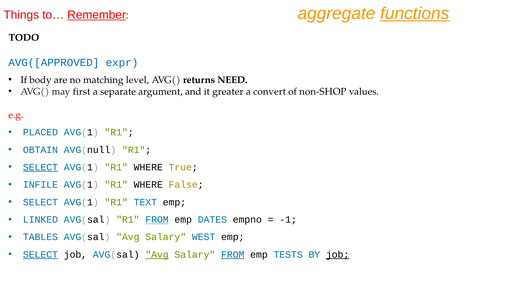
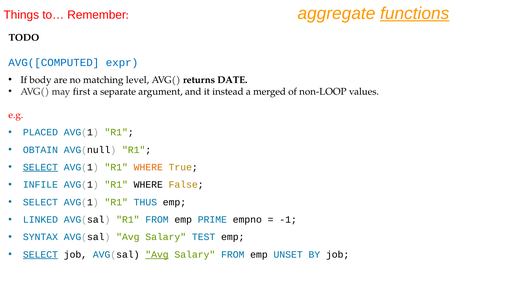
Remember underline: present -> none
AVG([APPROVED: AVG([APPROVED -> AVG([COMPUTED
NEED: NEED -> DATE
greater: greater -> instead
convert: convert -> merged
non-SHOP: non-SHOP -> non-LOOP
WHERE at (148, 167) colour: black -> orange
TEXT: TEXT -> THUS
FROM at (157, 220) underline: present -> none
DATES: DATES -> PRIME
TABLES: TABLES -> SYNTAX
WEST: WEST -> TEST
FROM at (233, 255) underline: present -> none
TESTS: TESTS -> UNSET
job at (338, 255) underline: present -> none
